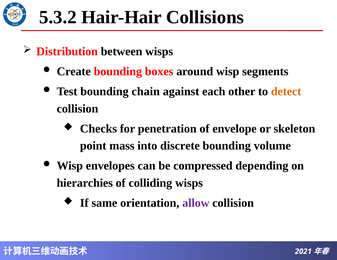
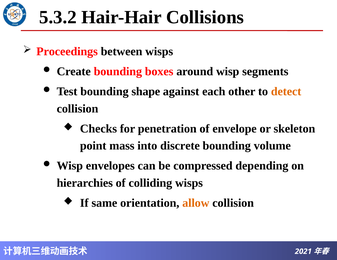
Distribution: Distribution -> Proceedings
chain: chain -> shape
allow colour: purple -> orange
